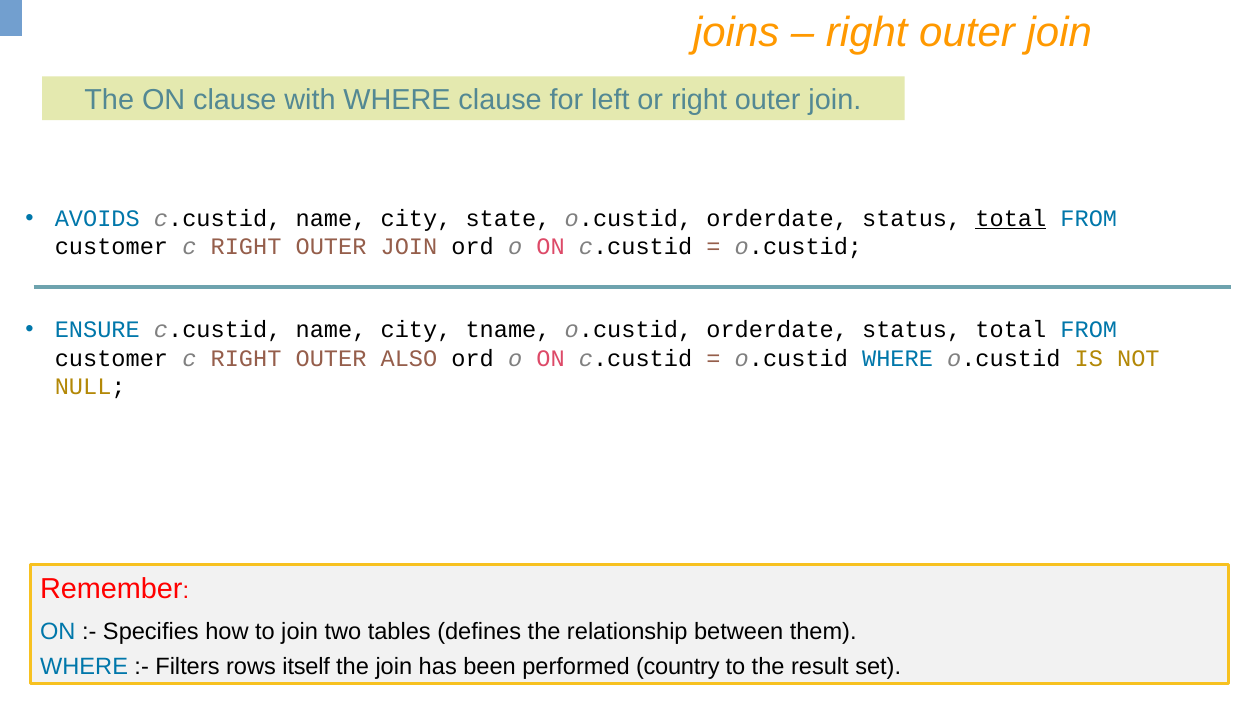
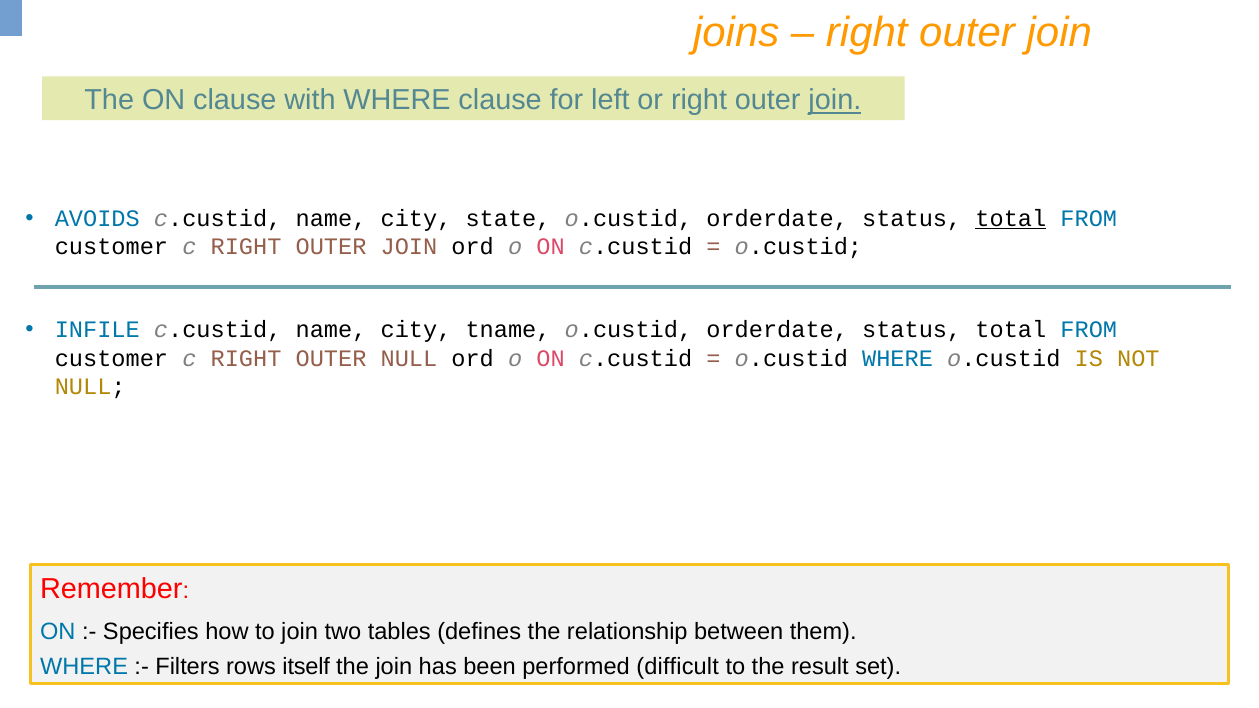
join at (835, 100) underline: none -> present
ENSURE: ENSURE -> INFILE
OUTER ALSO: ALSO -> NULL
country: country -> difficult
